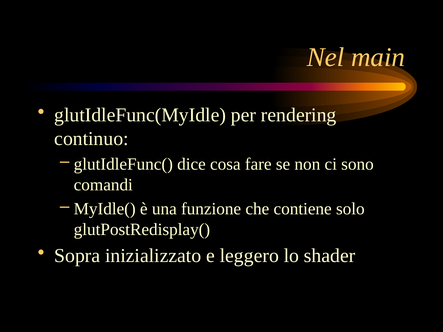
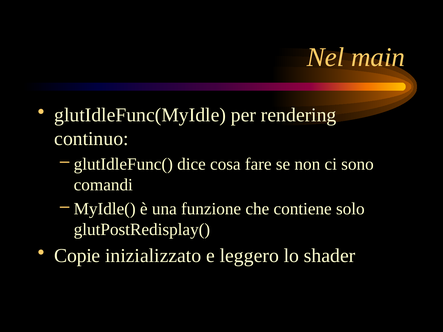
Sopra: Sopra -> Copie
